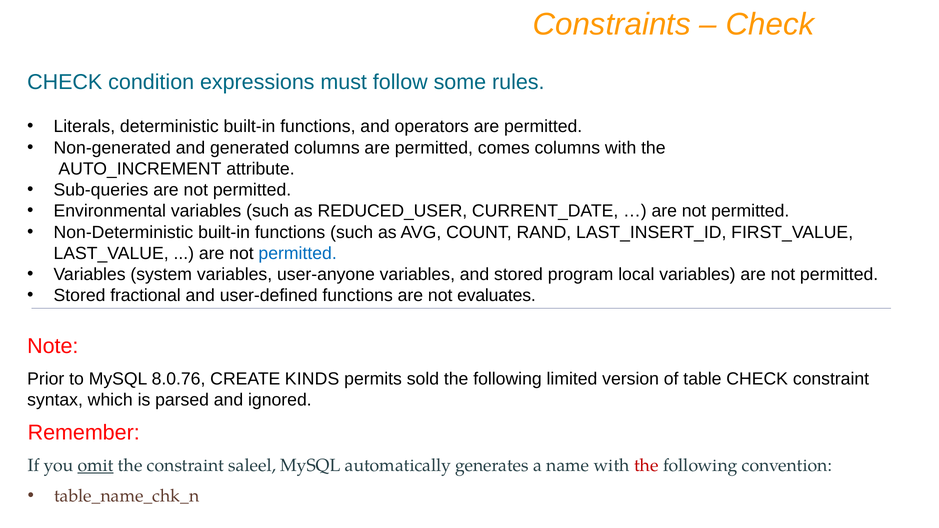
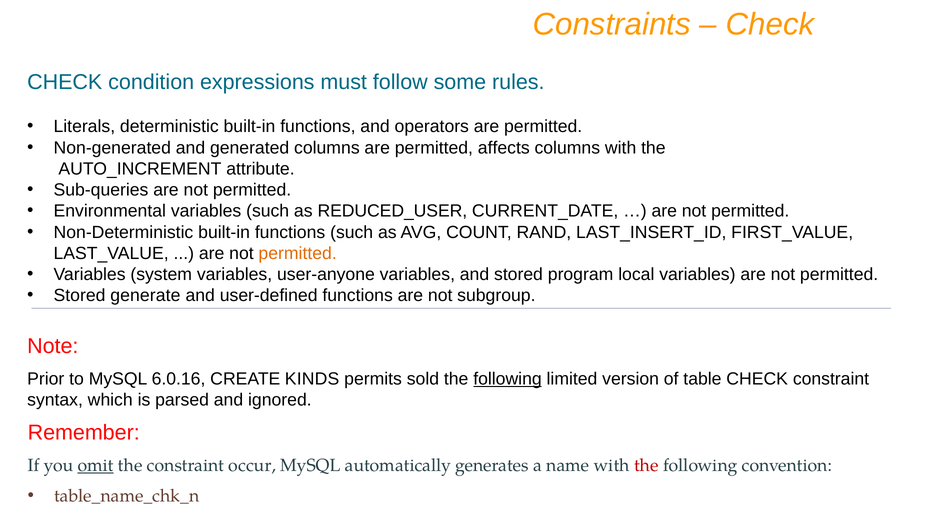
comes: comes -> affects
permitted at (298, 253) colour: blue -> orange
fractional: fractional -> generate
evaluates: evaluates -> subgroup
8.0.76: 8.0.76 -> 6.0.16
following at (507, 379) underline: none -> present
saleel: saleel -> occur
